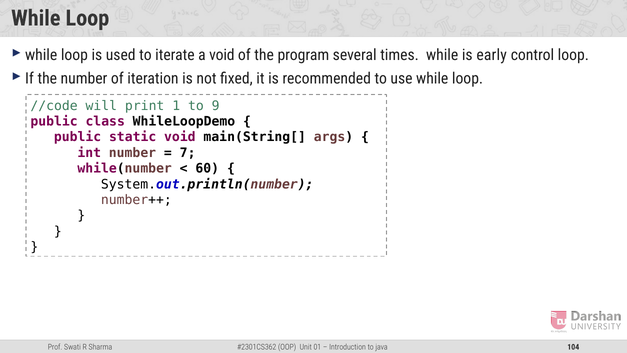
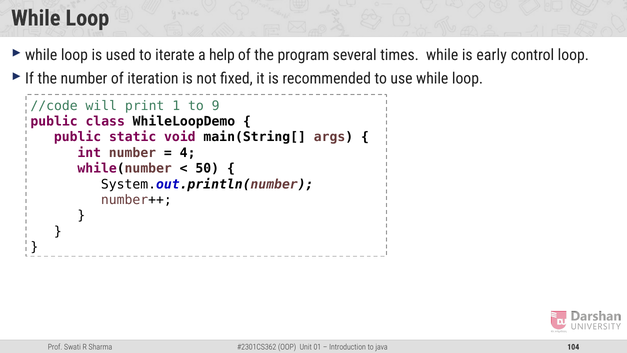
a void: void -> help
7: 7 -> 4
60: 60 -> 50
